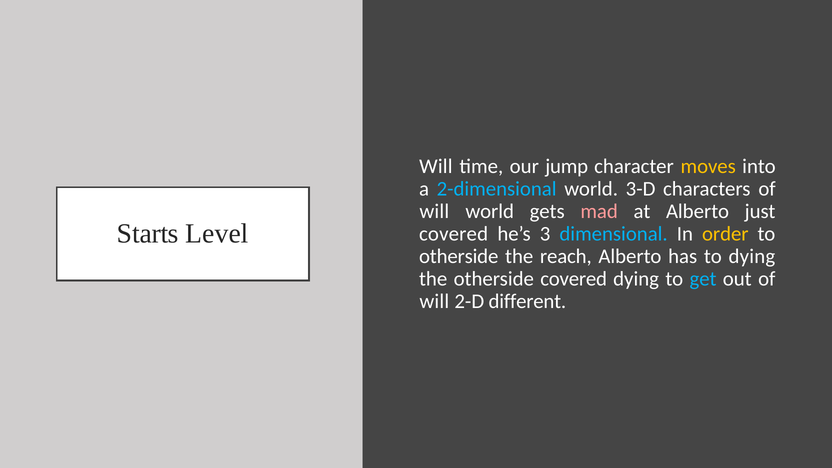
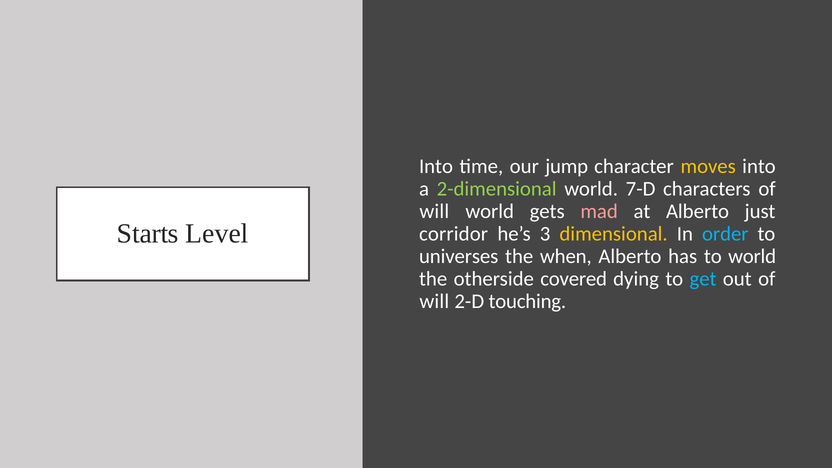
Will at (436, 167): Will -> Into
2-dimensional colour: light blue -> light green
3-D: 3-D -> 7-D
covered at (454, 234): covered -> corridor
dimensional colour: light blue -> yellow
order colour: yellow -> light blue
otherside at (459, 256): otherside -> universes
reach: reach -> when
to dying: dying -> world
different: different -> touching
